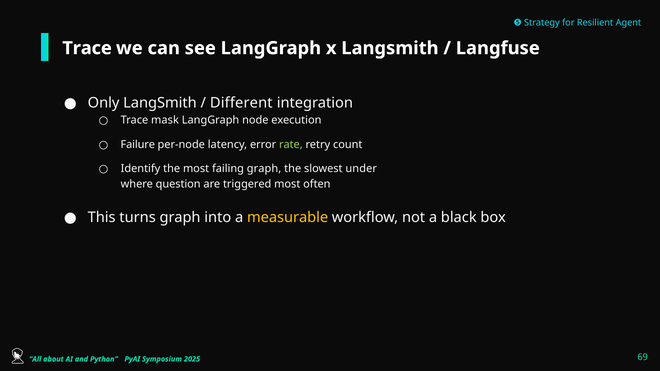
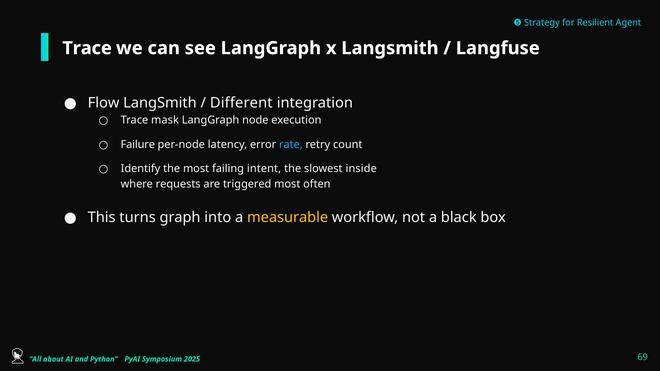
Only: Only -> Flow
rate colour: light green -> light blue
failing graph: graph -> intent
under: under -> inside
question: question -> requests
